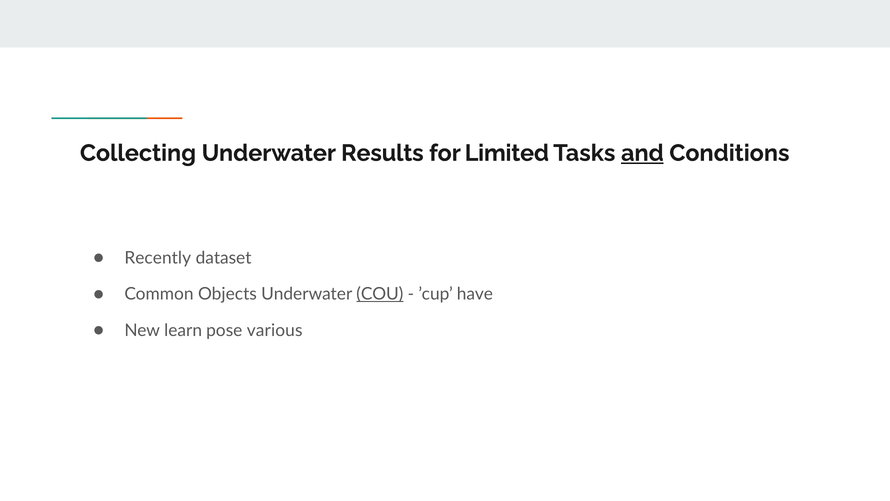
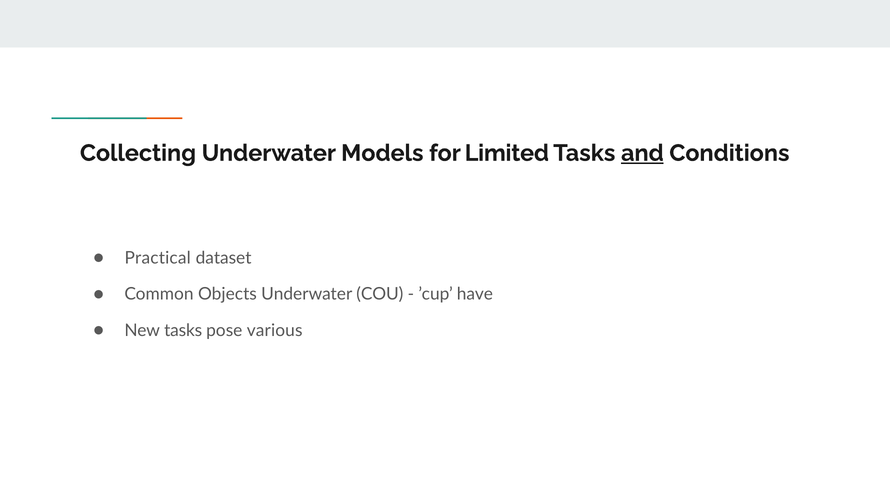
Results: Results -> Models
Recently: Recently -> Practical
COU underline: present -> none
New learn: learn -> tasks
